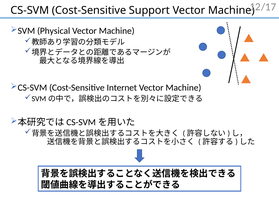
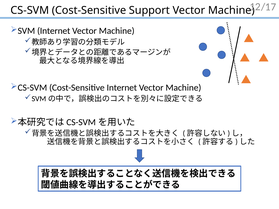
Physical at (54, 31): Physical -> Internet
